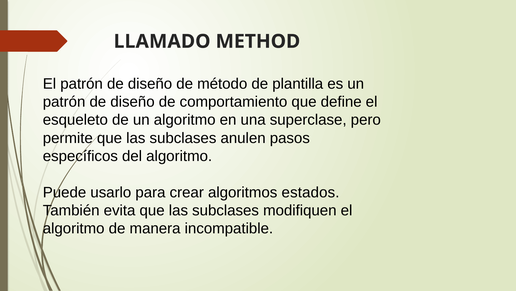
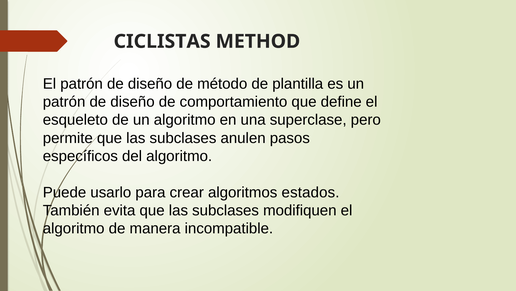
LLAMADO: LLAMADO -> CICLISTAS
